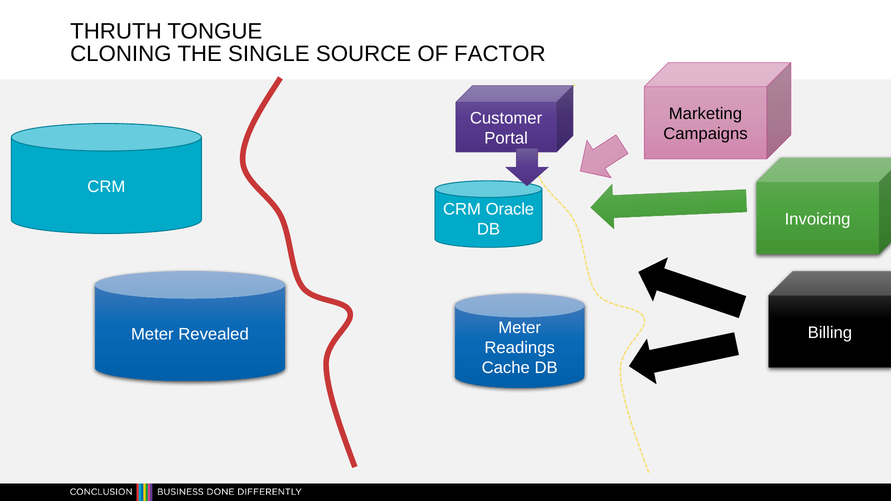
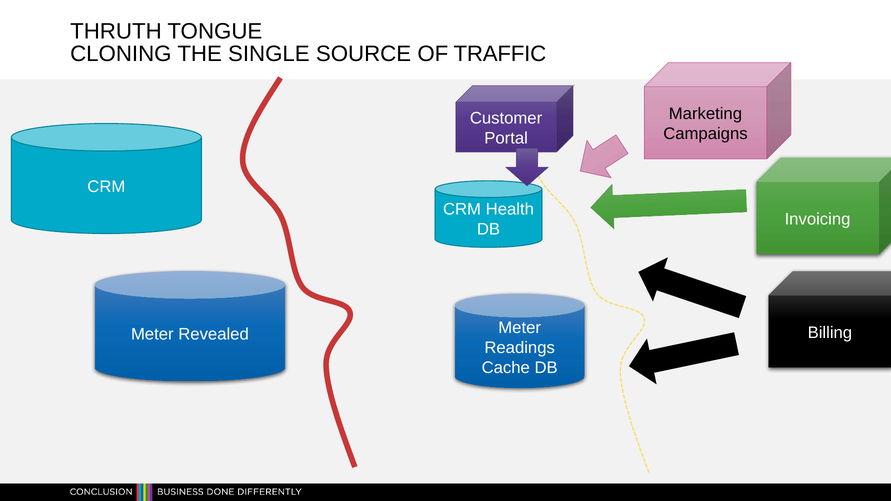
FACTOR: FACTOR -> TRAFFIC
Oracle: Oracle -> Health
